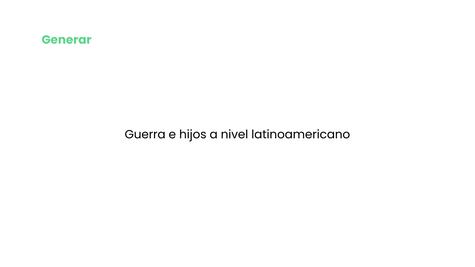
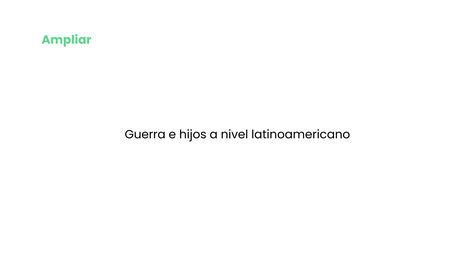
Generar: Generar -> Ampliar
